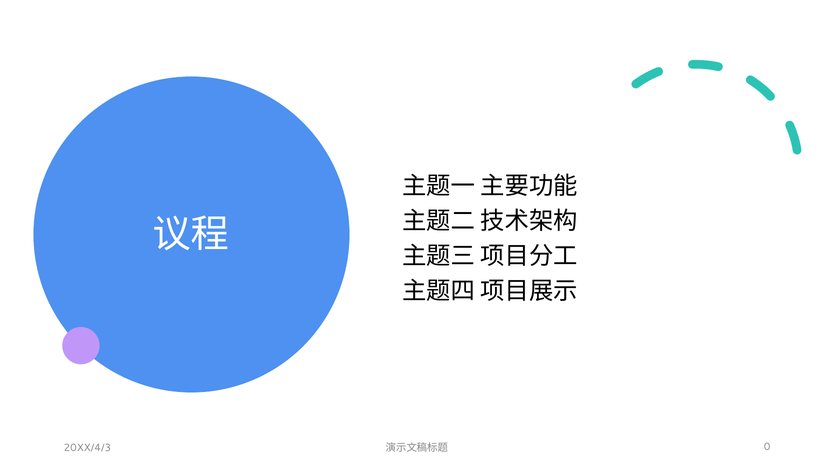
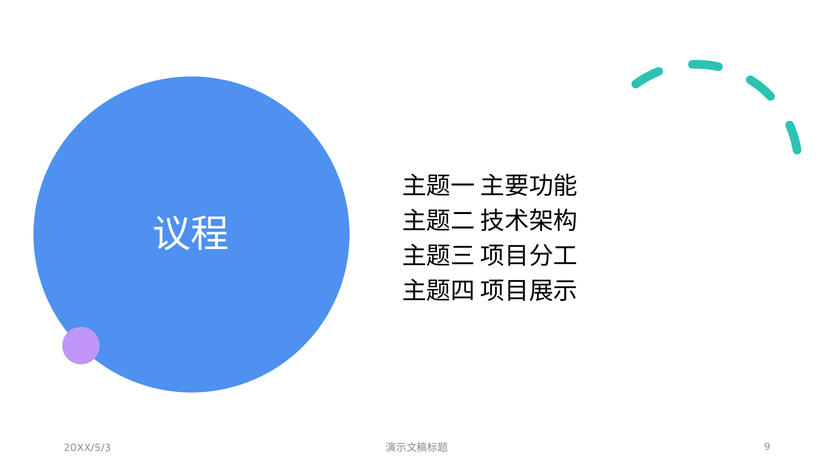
20XX/4/3: 20XX/4/3 -> 20XX/5/3
0: 0 -> 9
